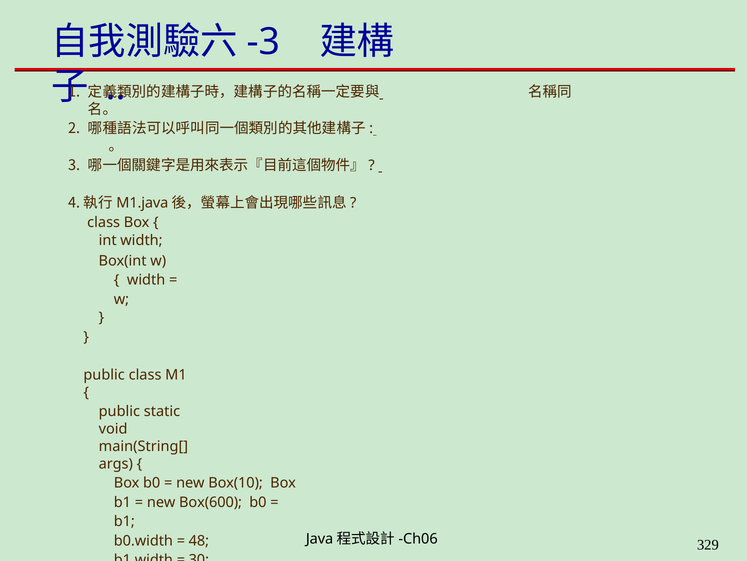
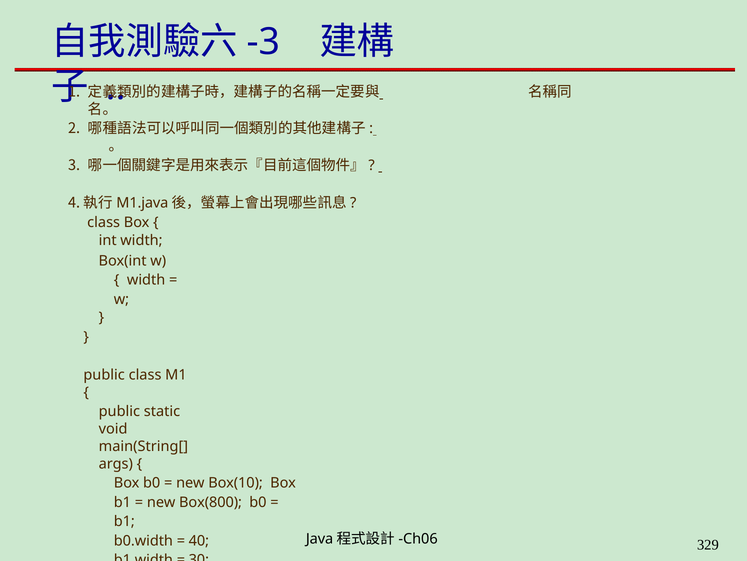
Box(600: Box(600 -> Box(800
48: 48 -> 40
